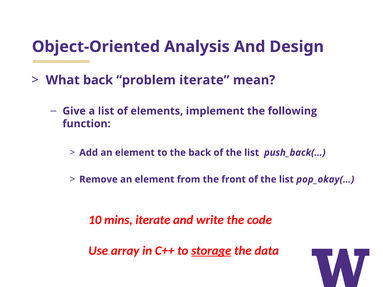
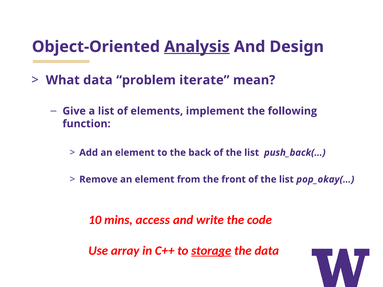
Analysis underline: none -> present
What back: back -> data
mins iterate: iterate -> access
